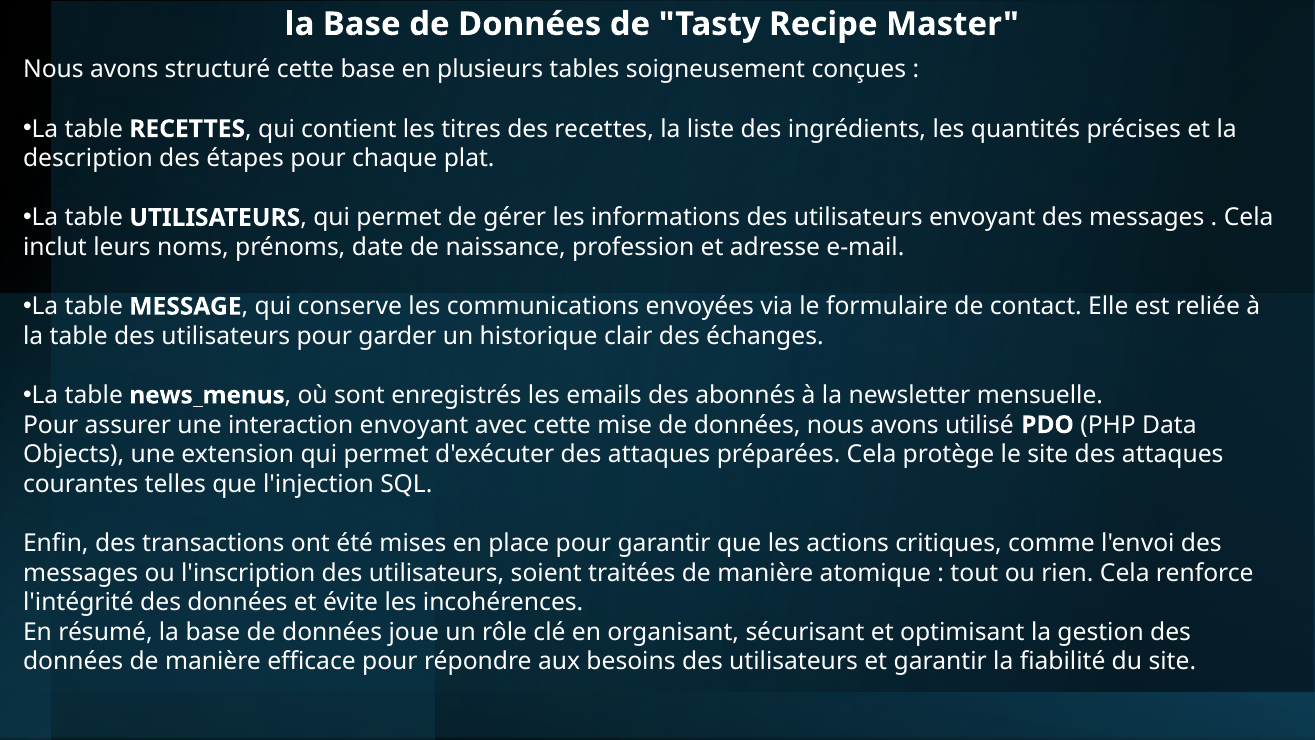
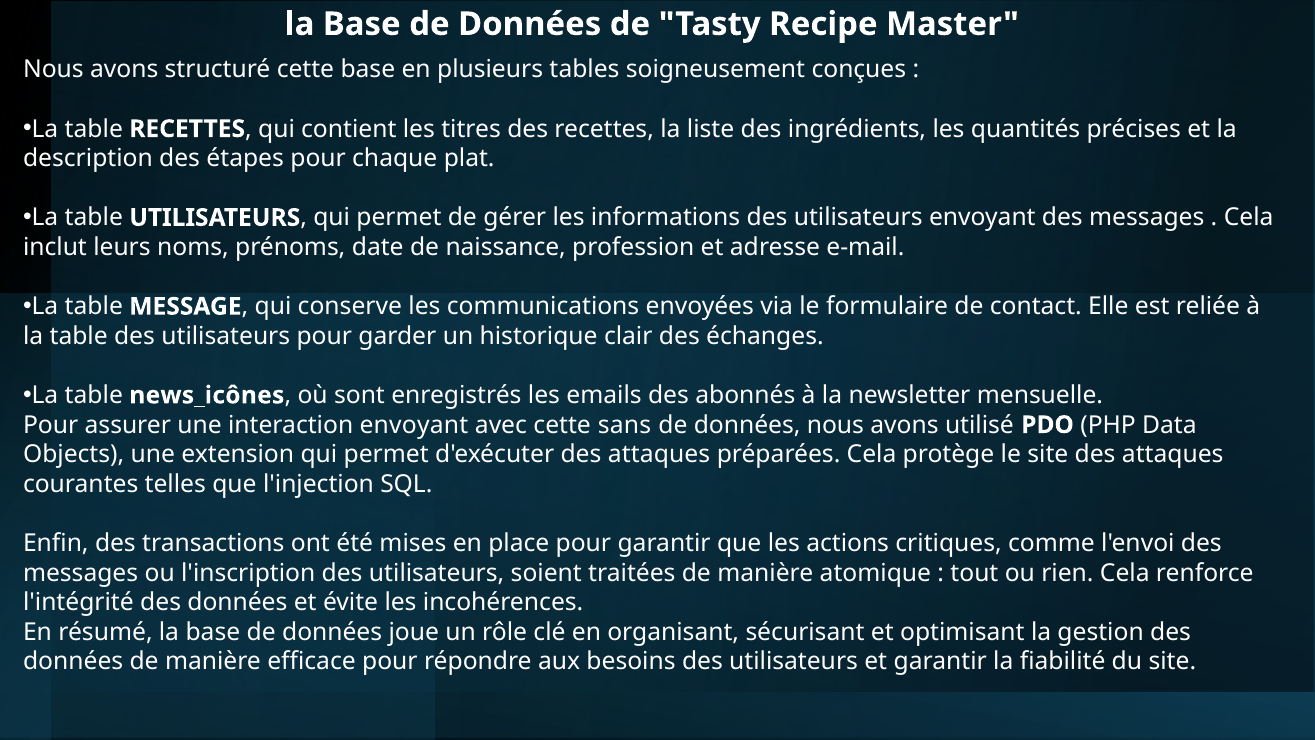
news_menus: news_menus -> news_icônes
mise: mise -> sans
